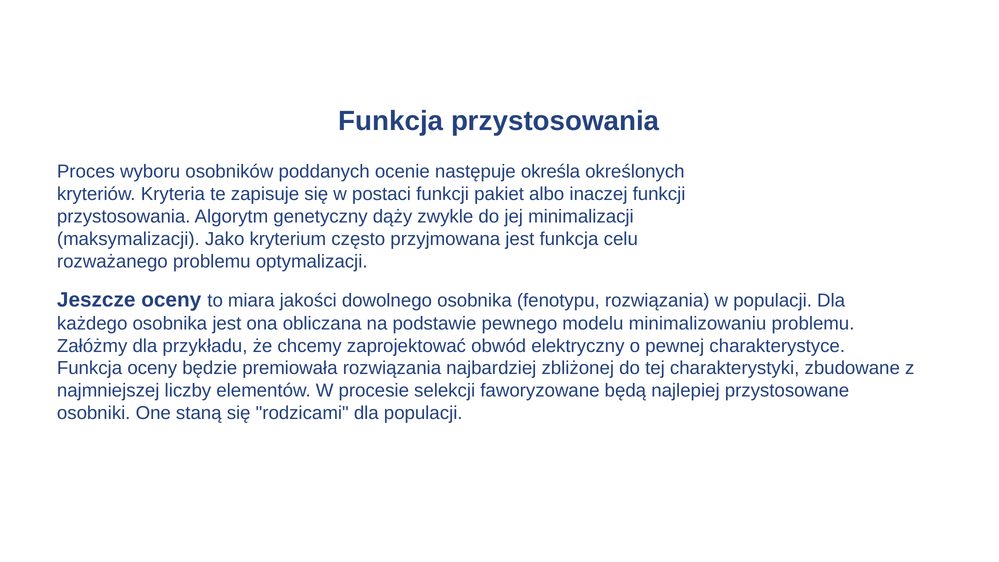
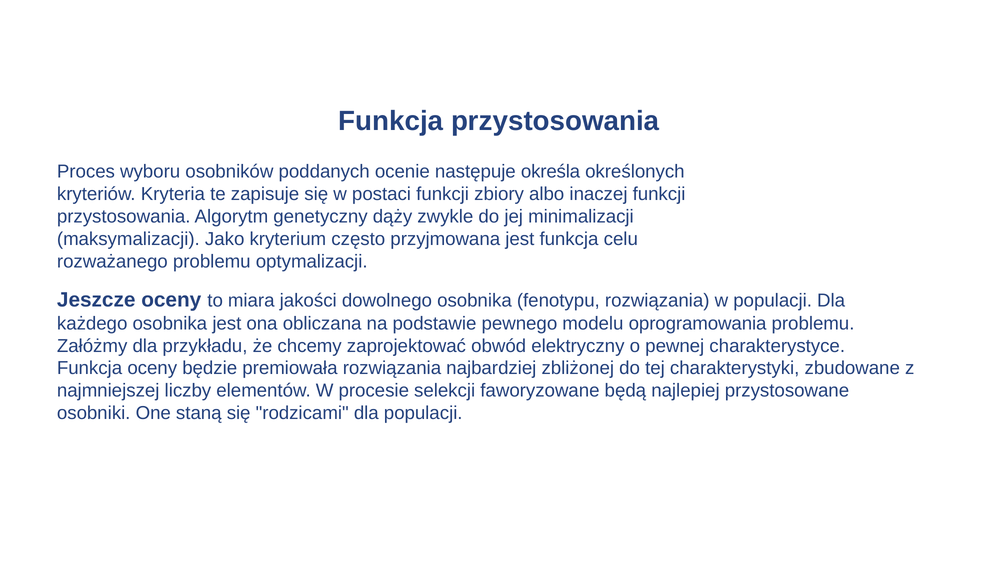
pakiet: pakiet -> zbiory
minimalizowaniu: minimalizowaniu -> oprogramowania
